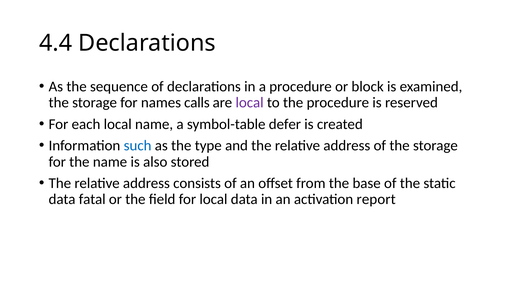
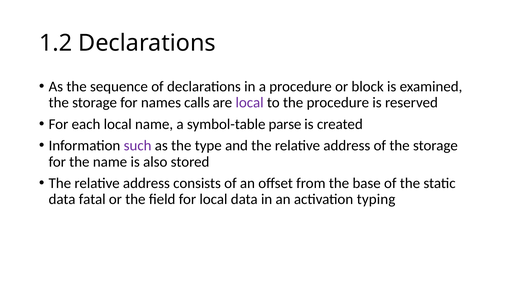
4.4: 4.4 -> 1.2
defer: defer -> parse
such colour: blue -> purple
report: report -> typing
